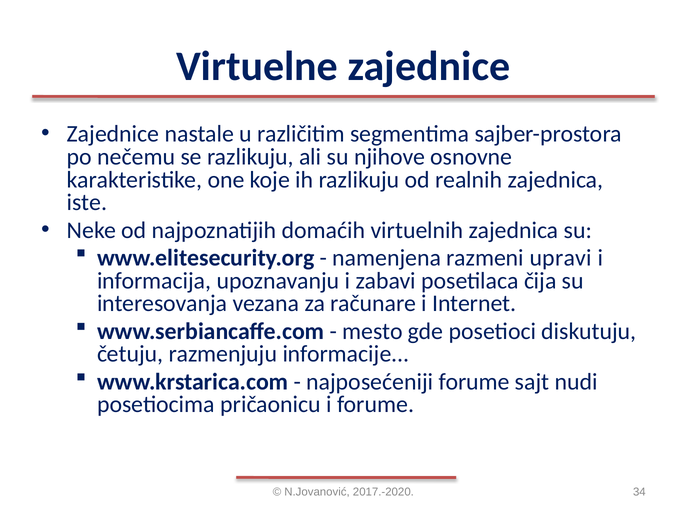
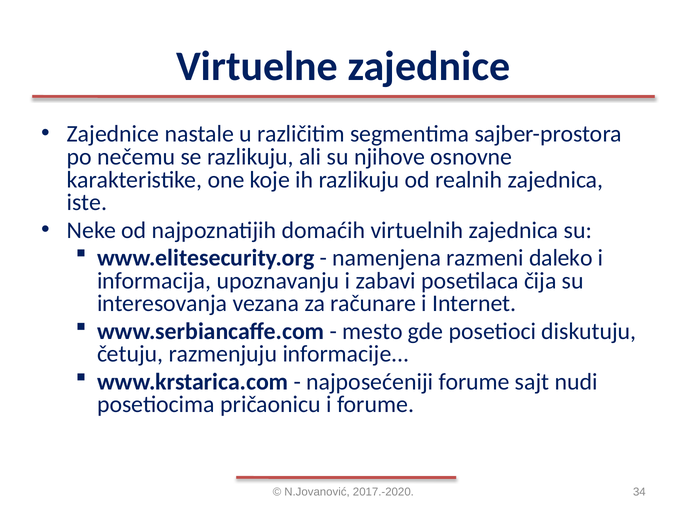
upravi: upravi -> daleko
